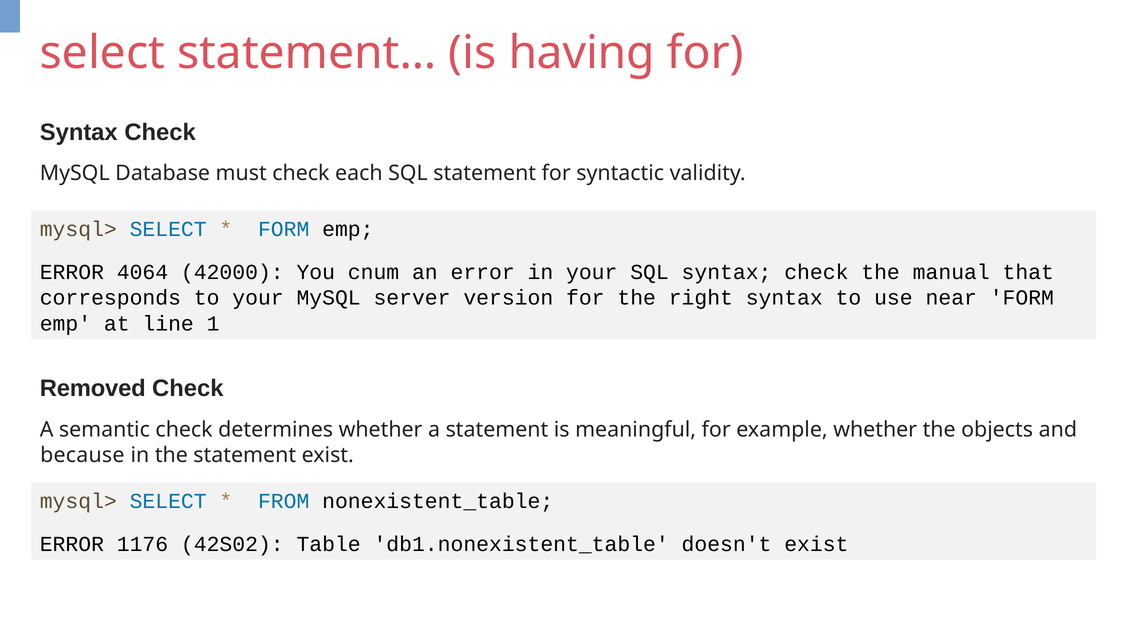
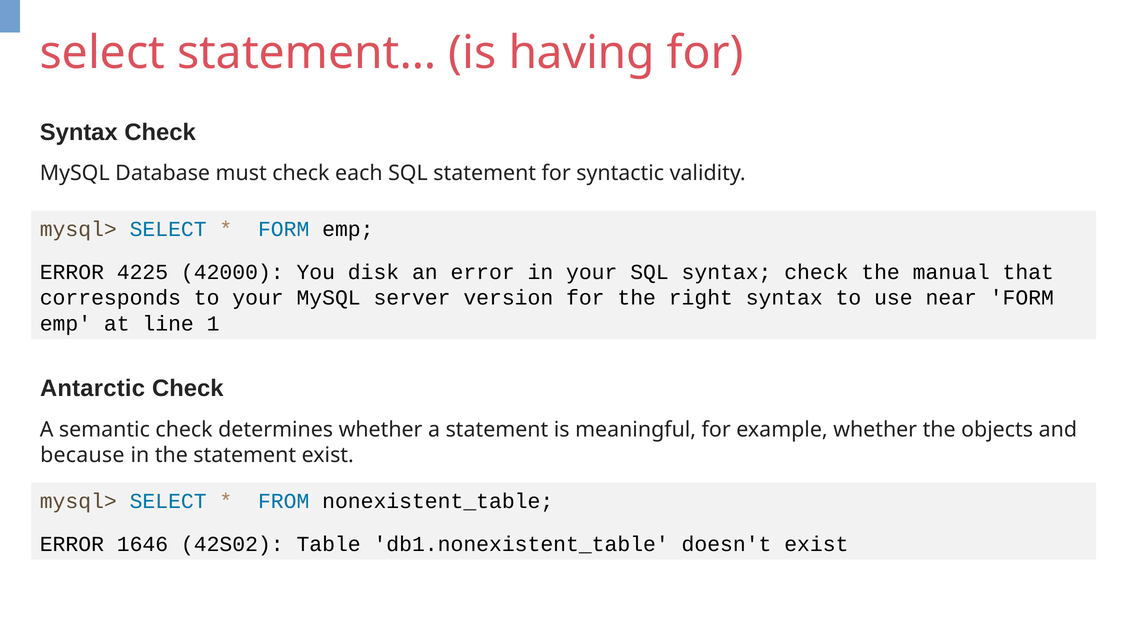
4064: 4064 -> 4225
cnum: cnum -> disk
Removed: Removed -> Antarctic
1176: 1176 -> 1646
